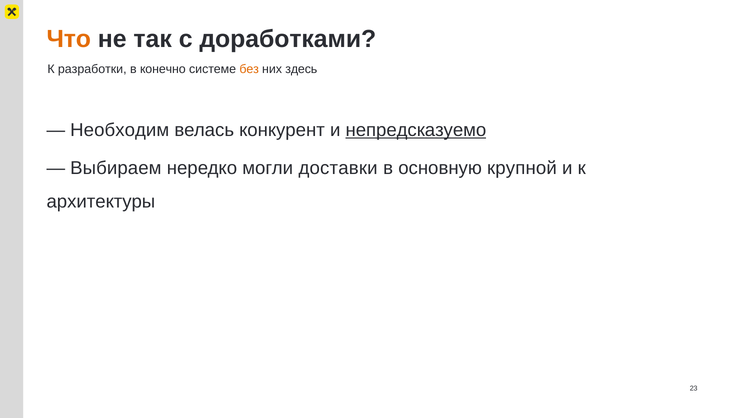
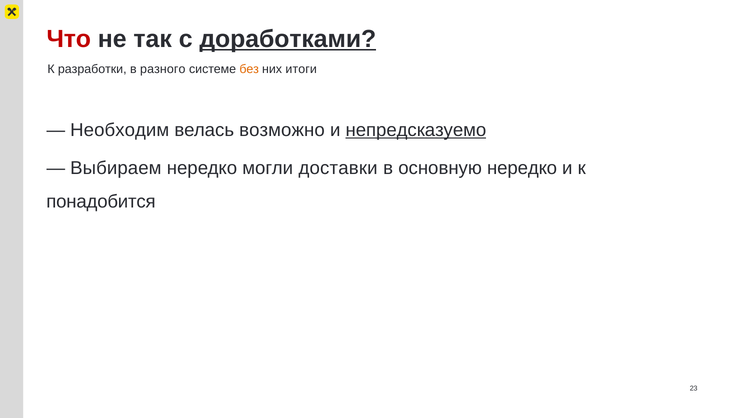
Что colour: orange -> red
доработками underline: none -> present
конечно: конечно -> разного
здесь: здесь -> итоги
конкурент: конкурент -> возможно
основную крупной: крупной -> нередко
архитектуры: архитектуры -> понадобится
